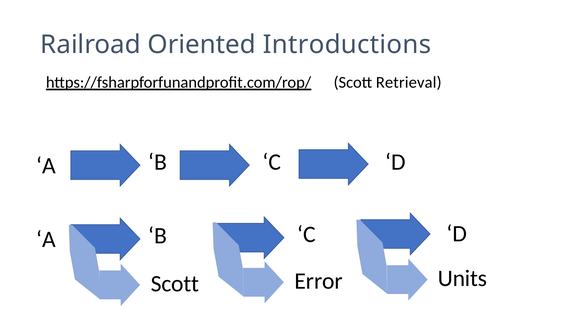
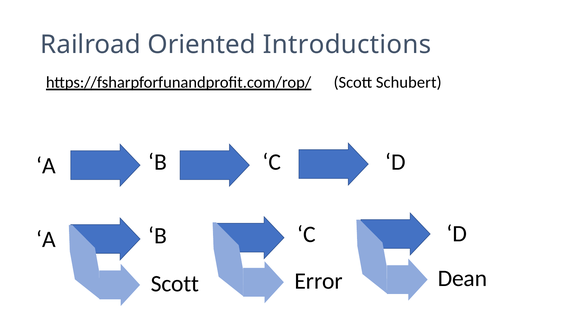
Retrieval: Retrieval -> Schubert
Units: Units -> Dean
